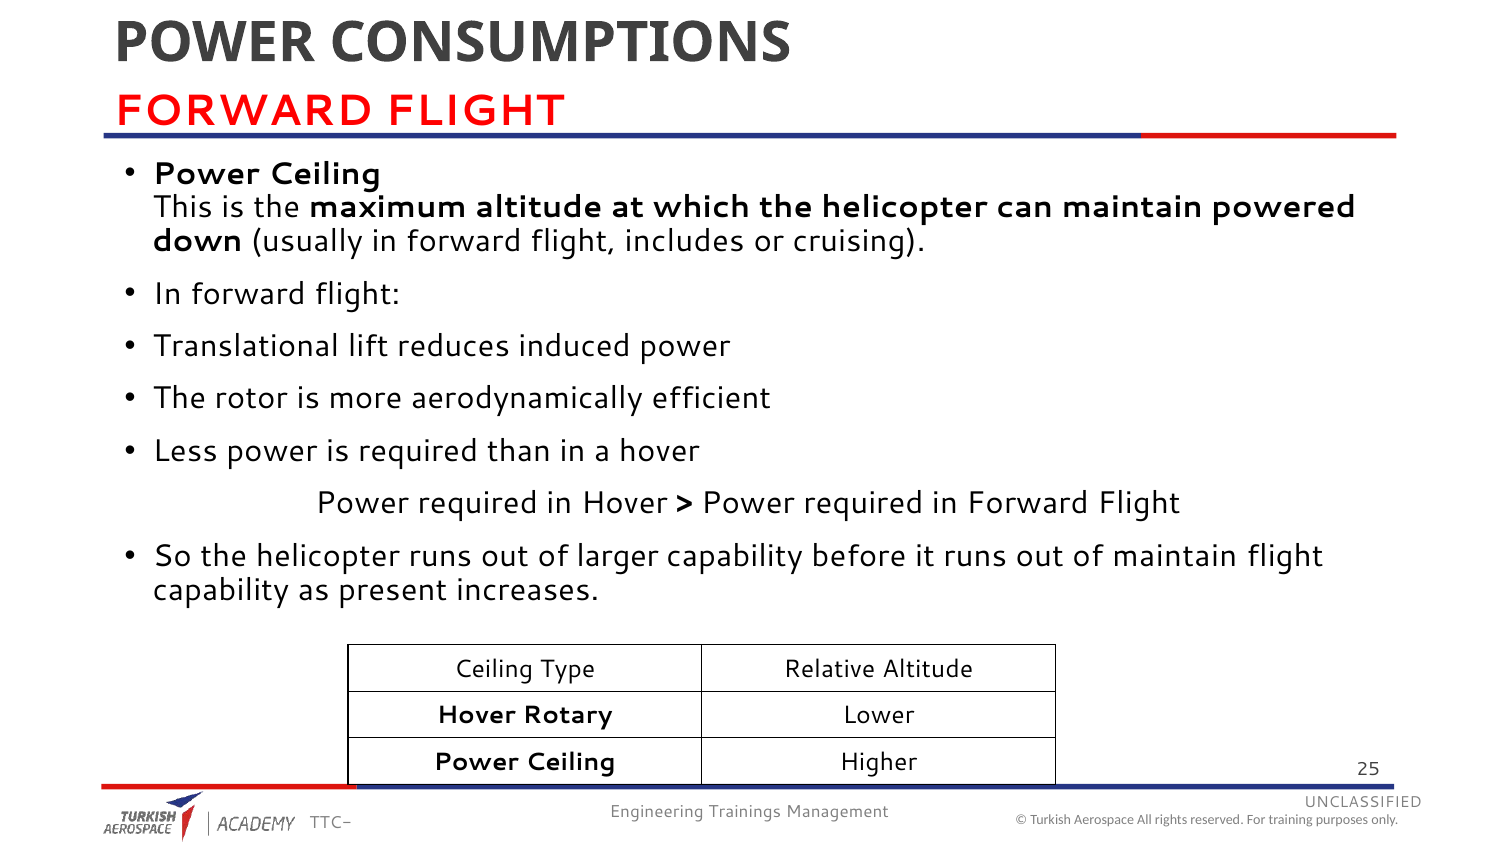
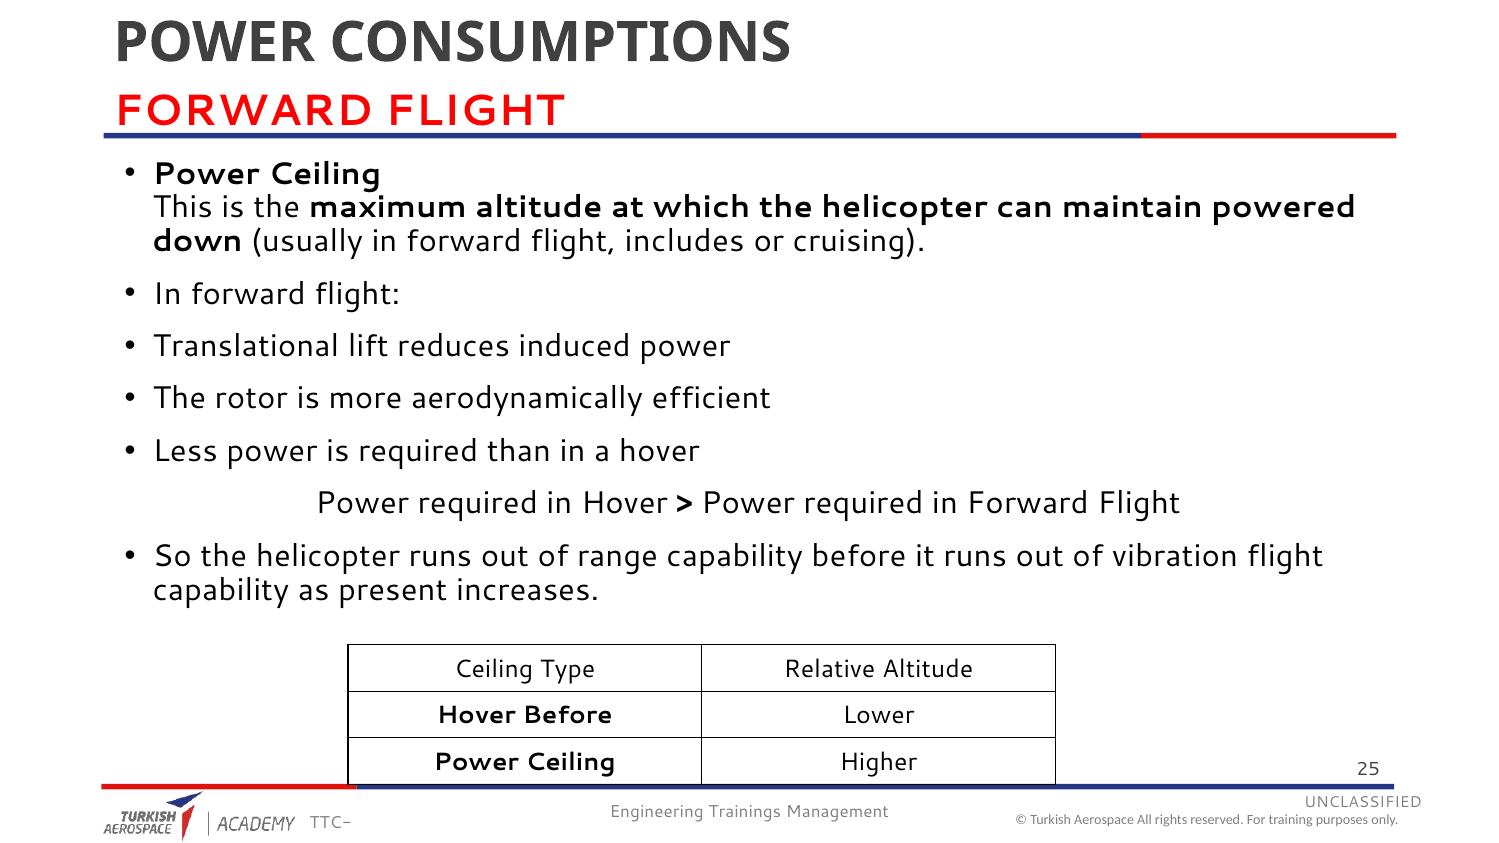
larger: larger -> range
of maintain: maintain -> vibration
Hover Rotary: Rotary -> Before
